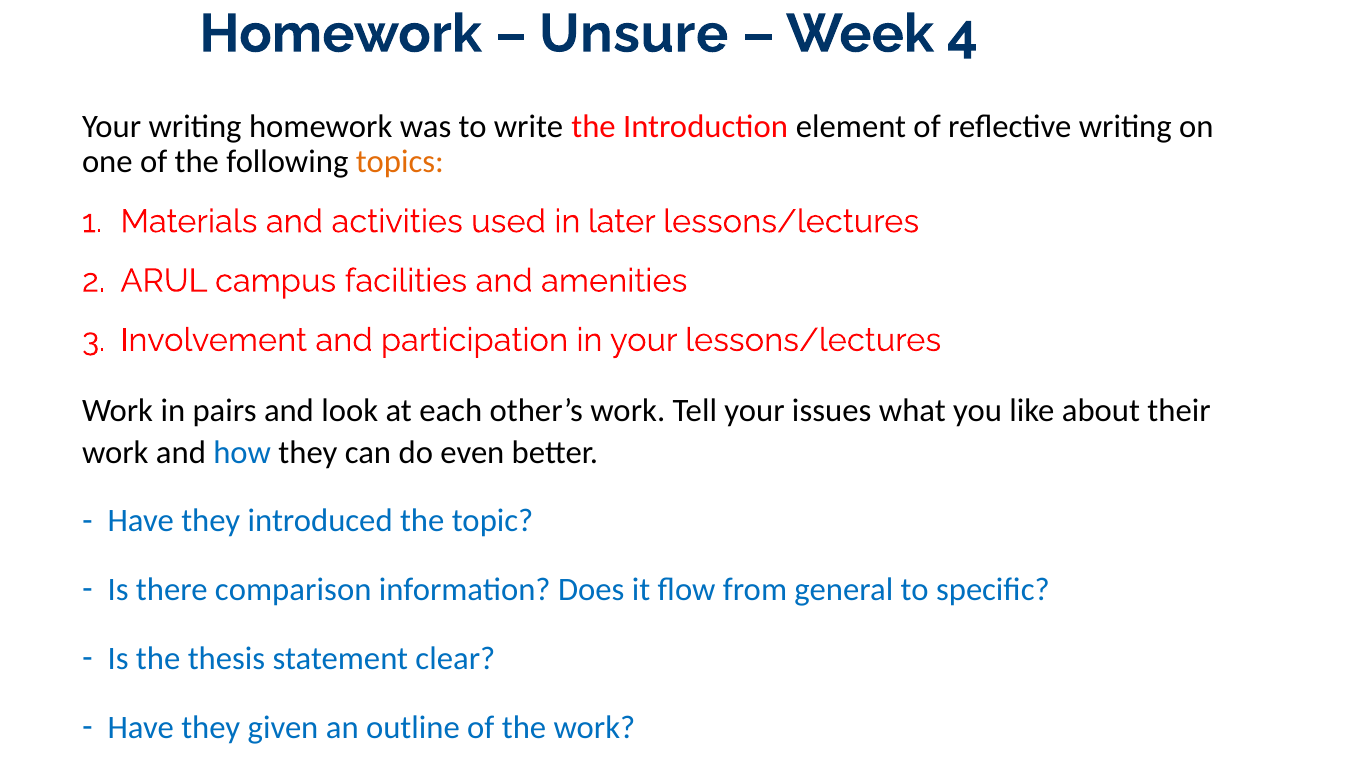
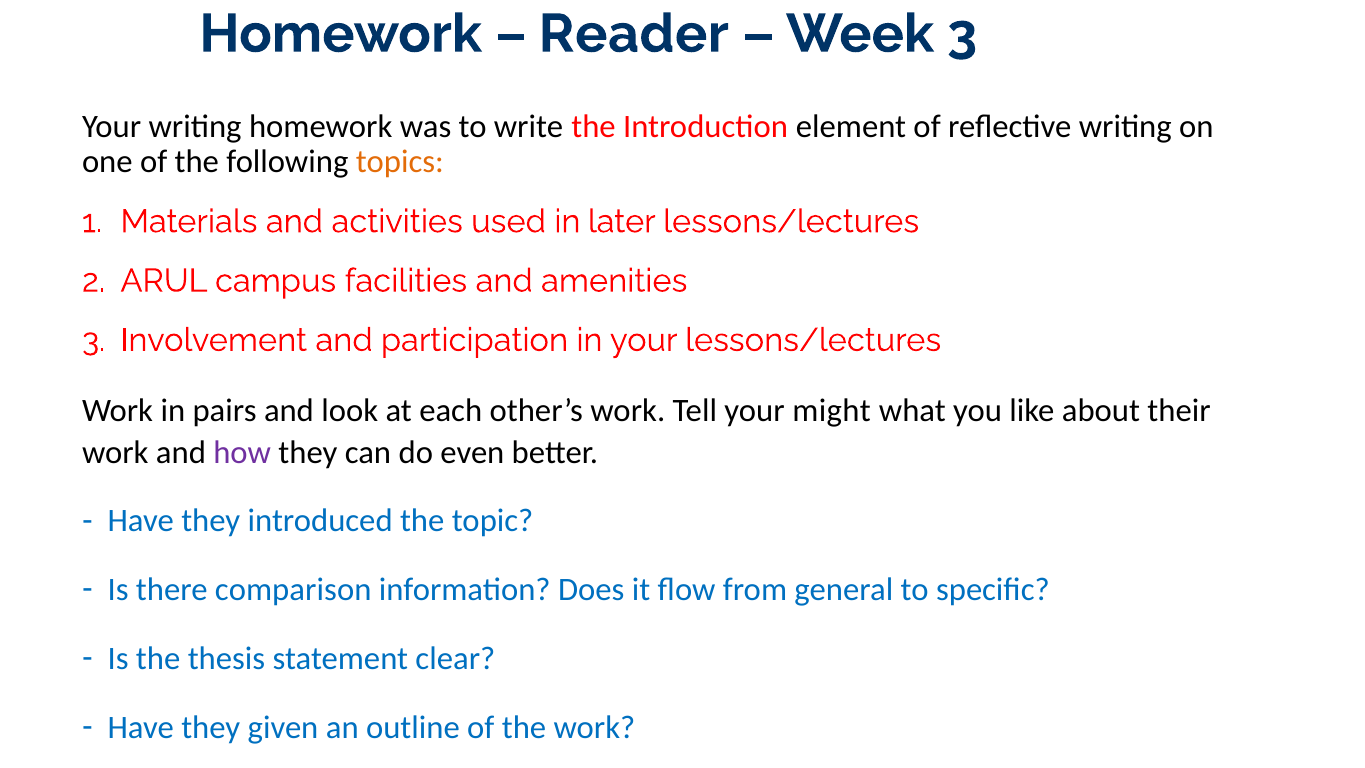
Unsure: Unsure -> Reader
Week 4: 4 -> 3
issues: issues -> might
how colour: blue -> purple
